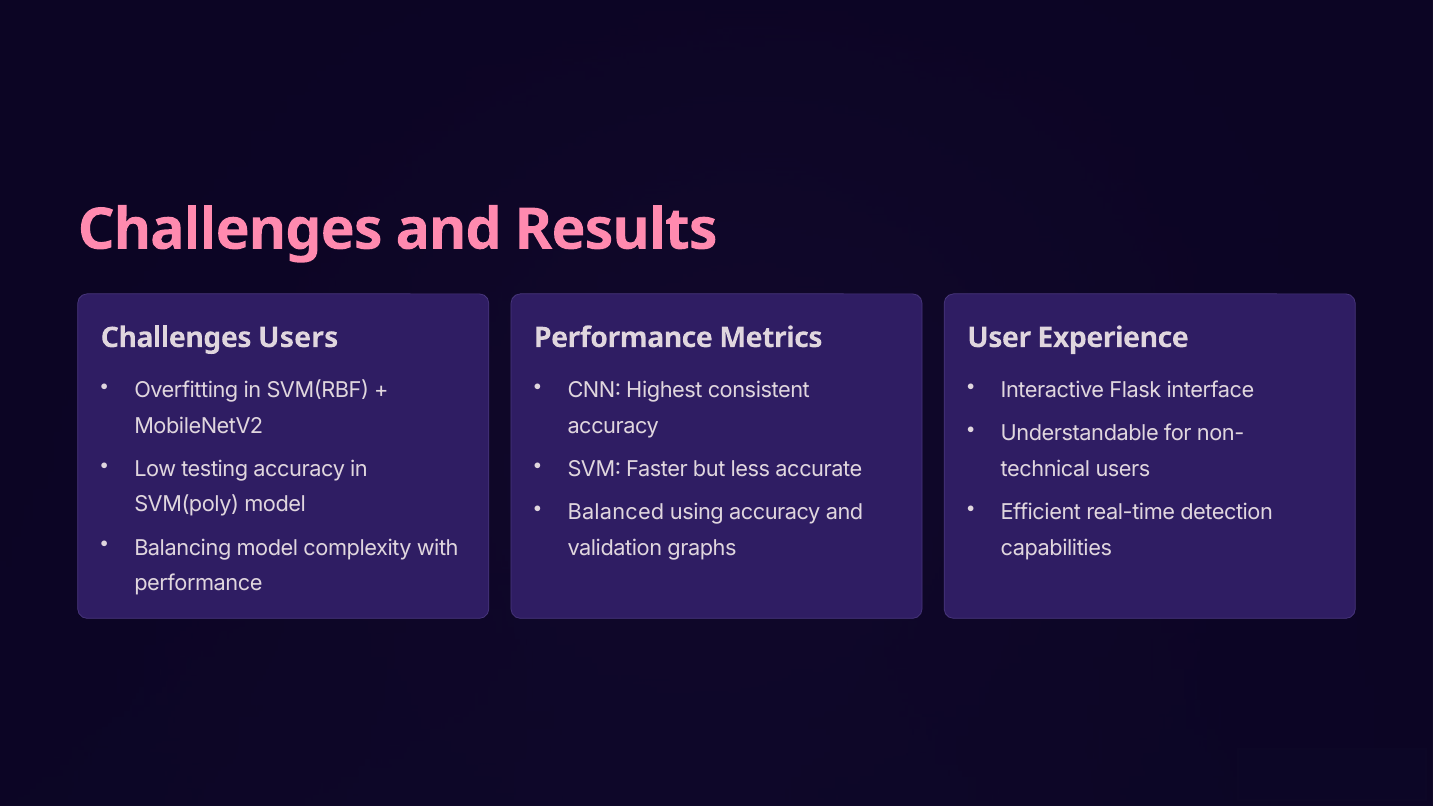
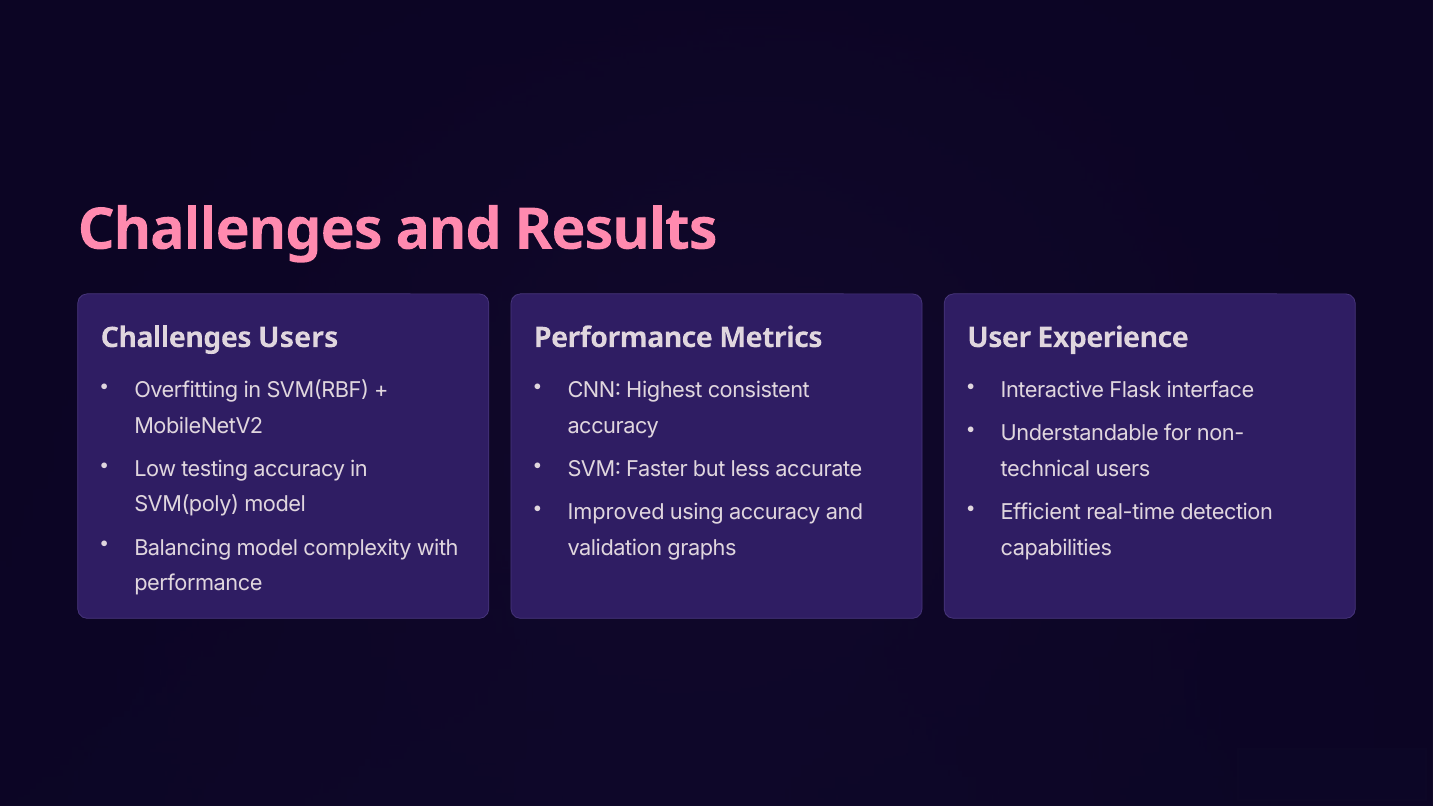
Balanced: Balanced -> Improved
